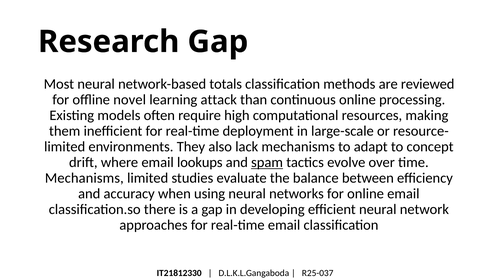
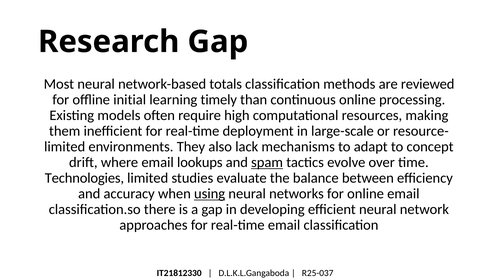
novel: novel -> initial
attack: attack -> timely
Mechanisms at (84, 178): Mechanisms -> Technologies
using underline: none -> present
